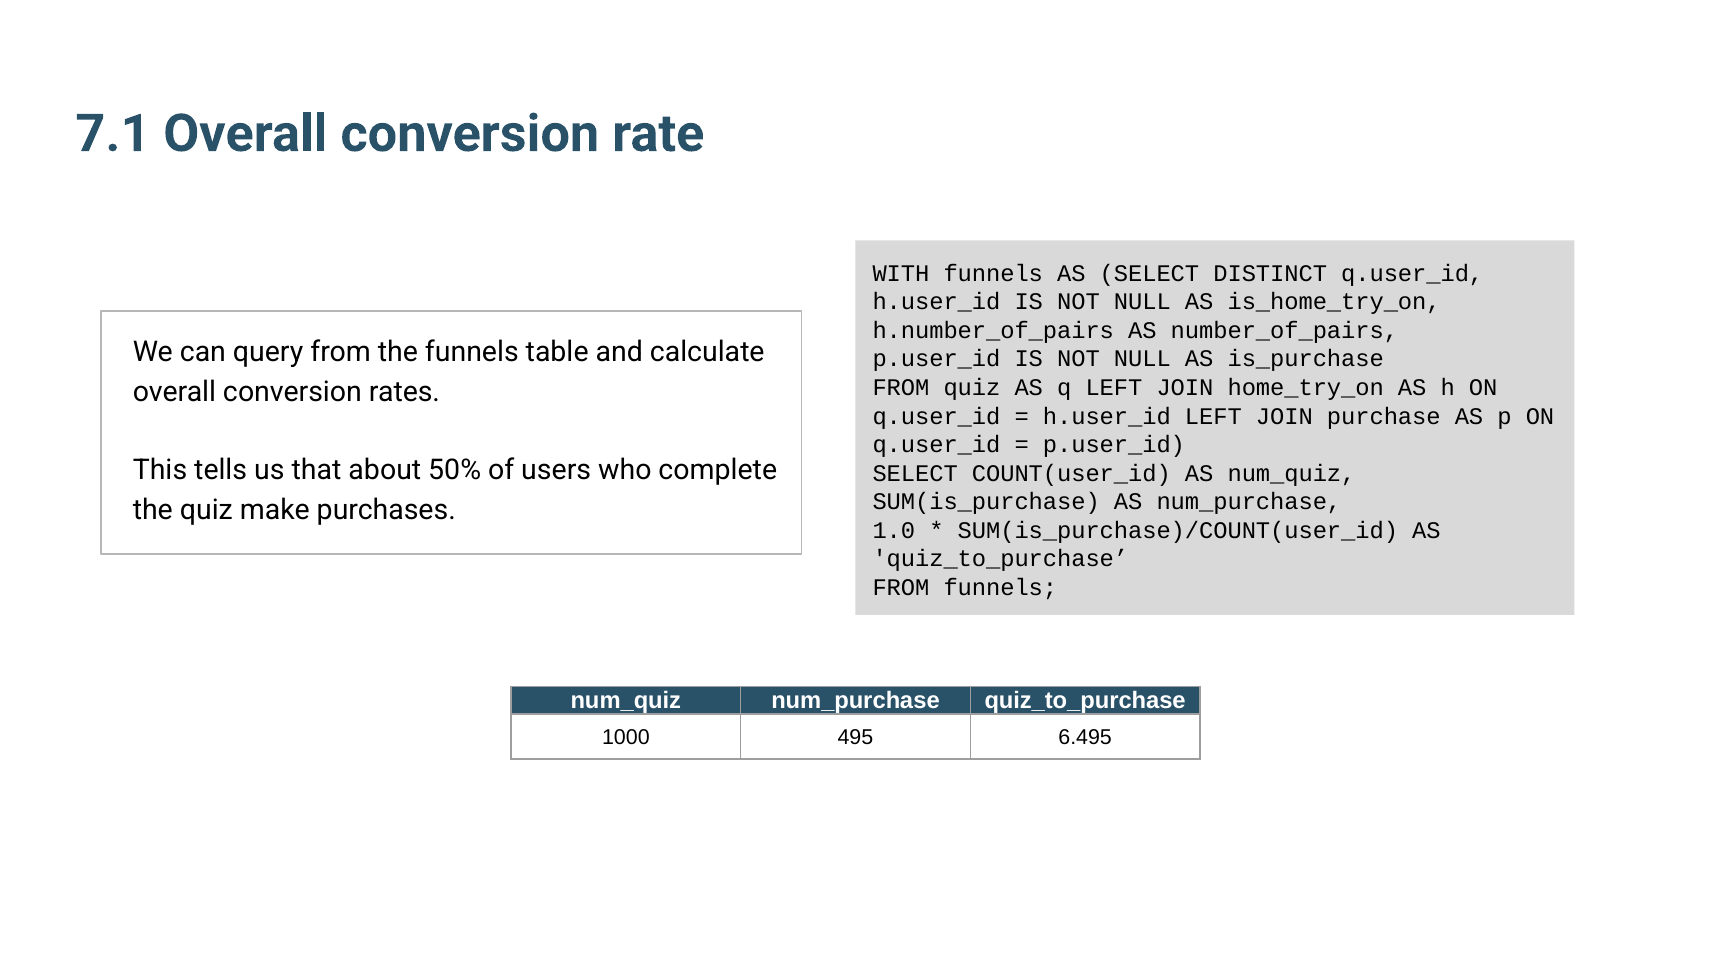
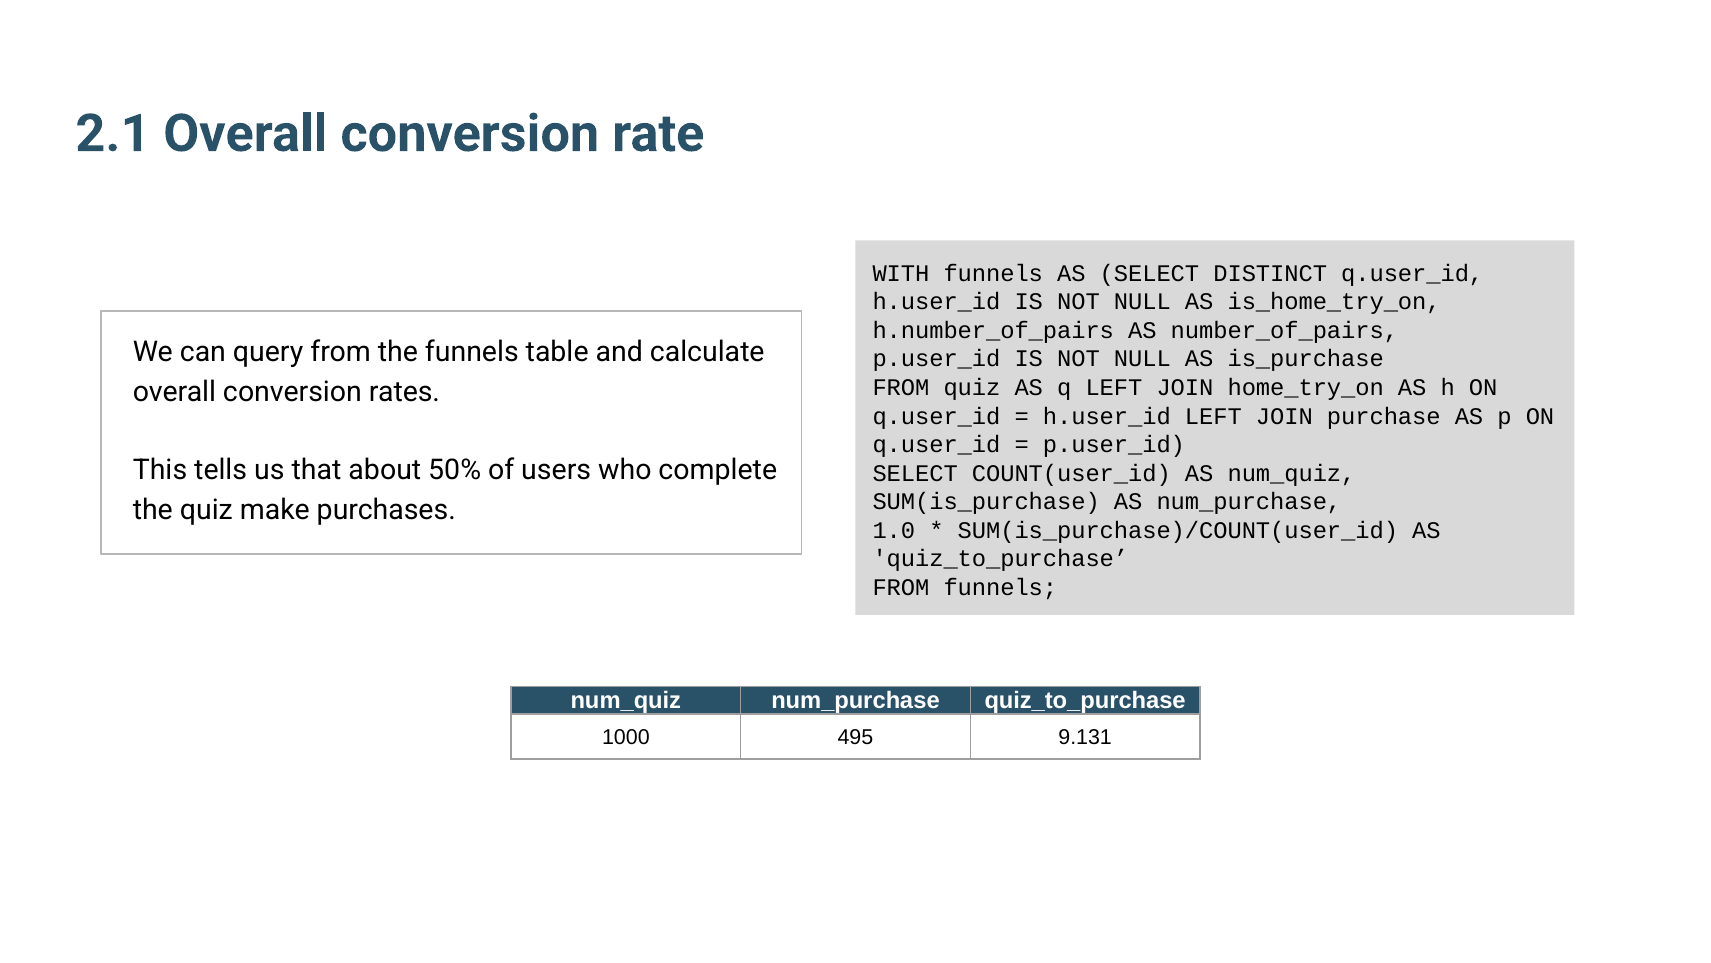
7.1: 7.1 -> 2.1
6.495: 6.495 -> 9.131
